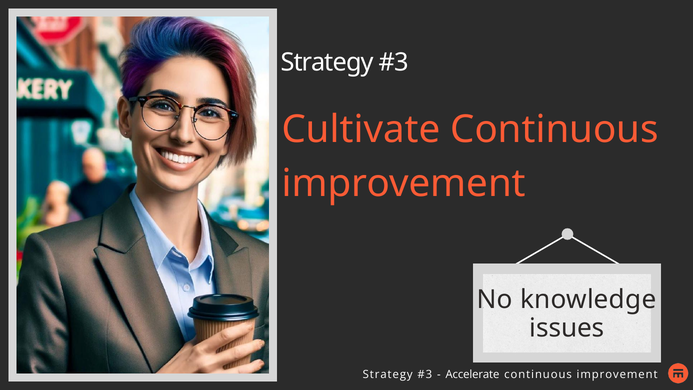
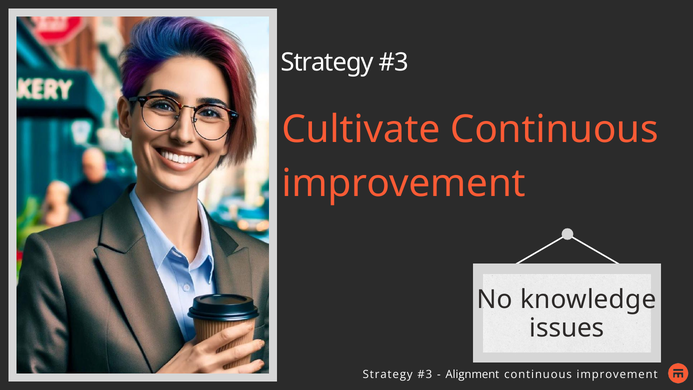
Accelerate: Accelerate -> Alignment
